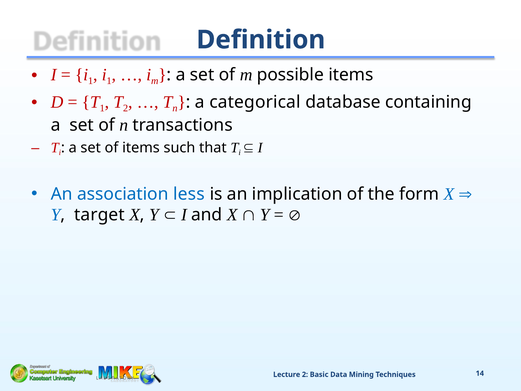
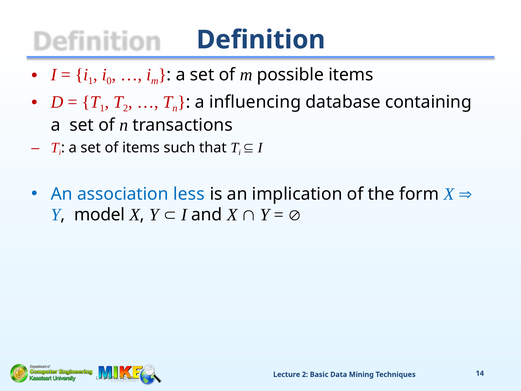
1 at (109, 81): 1 -> 0
categorical: categorical -> influencing
target: target -> model
